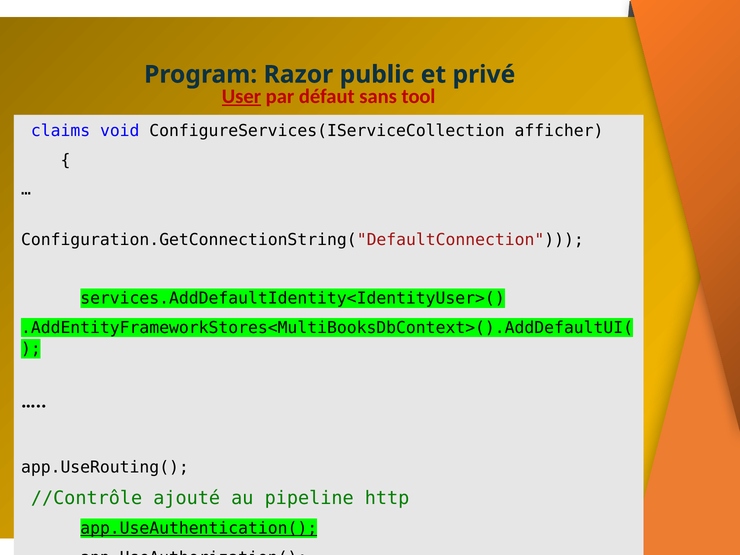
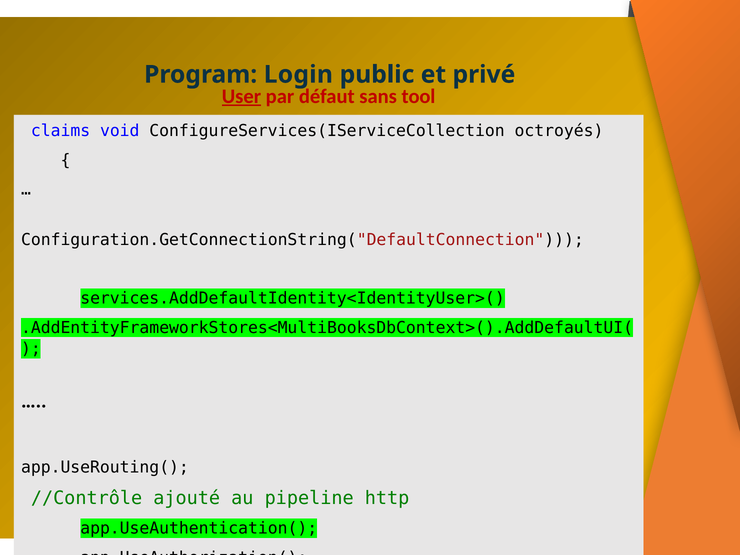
Razor: Razor -> Login
afficher: afficher -> octroyés
app.UseAuthentication( underline: present -> none
